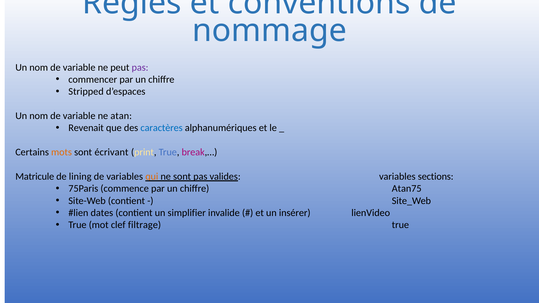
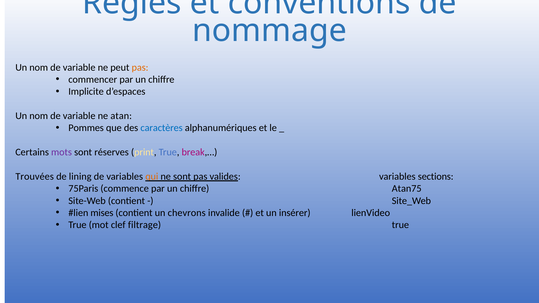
pas at (140, 67) colour: purple -> orange
Stripped: Stripped -> Implicite
Revenait: Revenait -> Pommes
mots colour: orange -> purple
écrivant: écrivant -> réserves
Matricule: Matricule -> Trouvées
dates: dates -> mises
simplifier: simplifier -> chevrons
